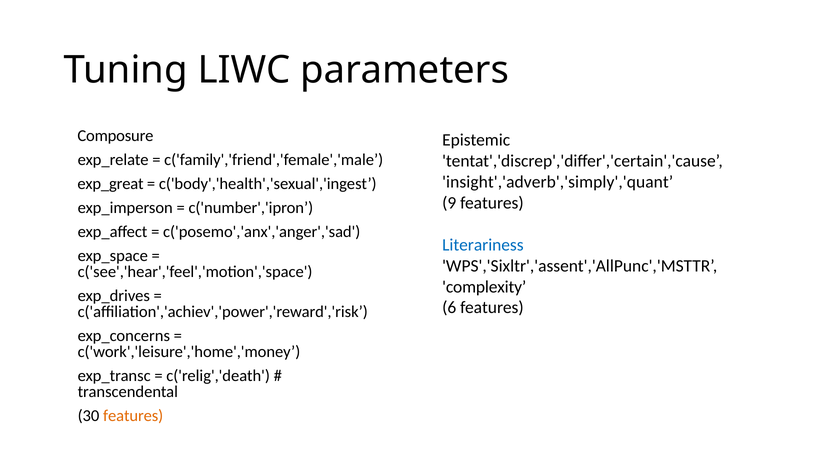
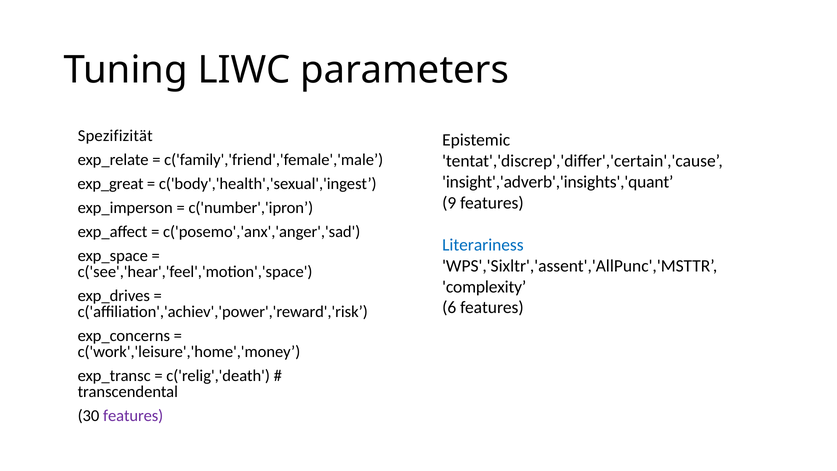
Composure: Composure -> Spezifizität
insight','adverb','simply','quant: insight','adverb','simply','quant -> insight','adverb','insights','quant
features at (133, 416) colour: orange -> purple
